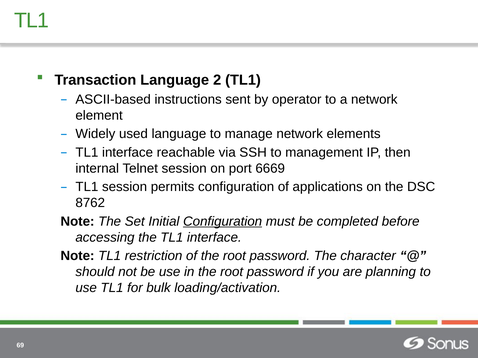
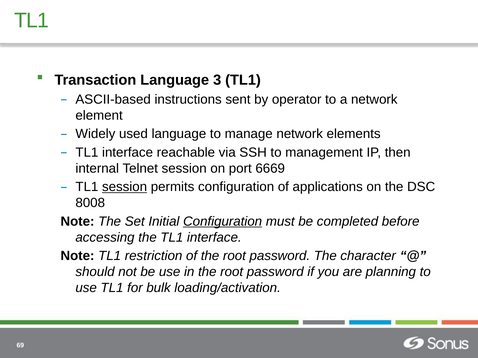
2: 2 -> 3
session at (125, 187) underline: none -> present
8762: 8762 -> 8008
